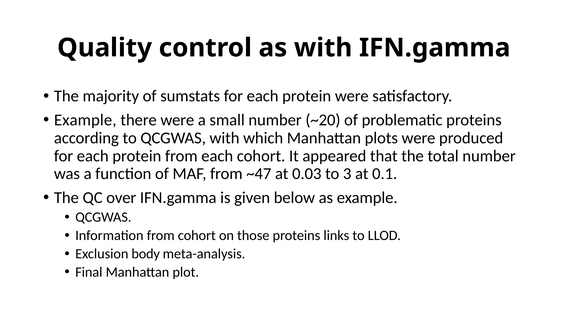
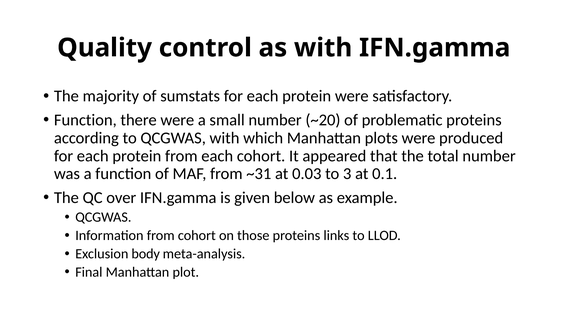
Example at (85, 120): Example -> Function
~47: ~47 -> ~31
